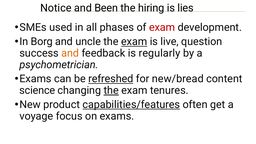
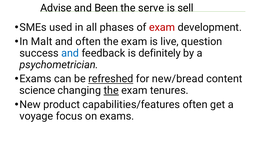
Notice: Notice -> Advise
hiring: hiring -> serve
lies: lies -> sell
Borg: Borg -> Malt
and uncle: uncle -> often
exam at (134, 42) underline: present -> none
and at (70, 53) colour: orange -> blue
regularly: regularly -> definitely
capabilities/features underline: present -> none
